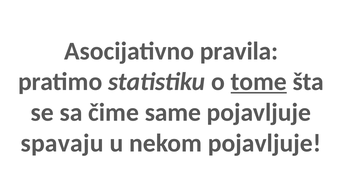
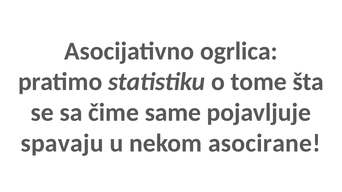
pravila: pravila -> ogrlica
tome underline: present -> none
nekom pojavljuje: pojavljuje -> asocirane
